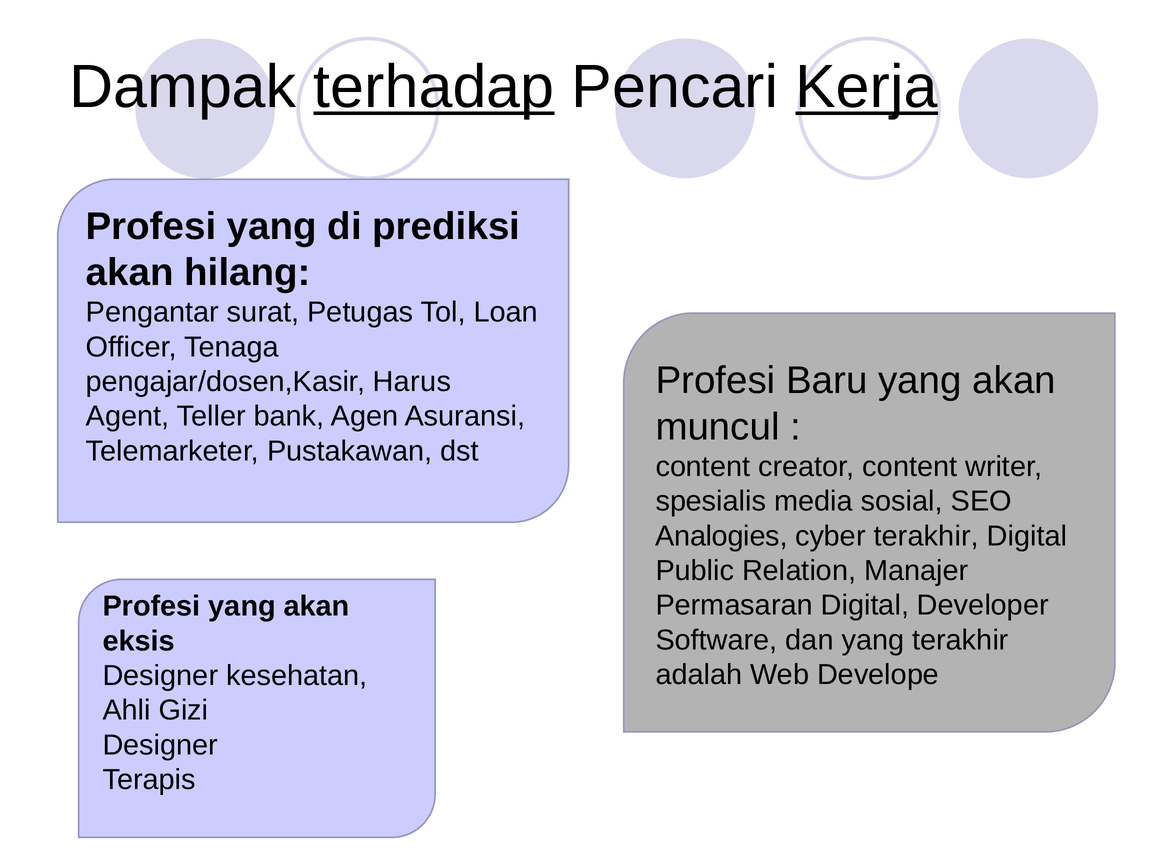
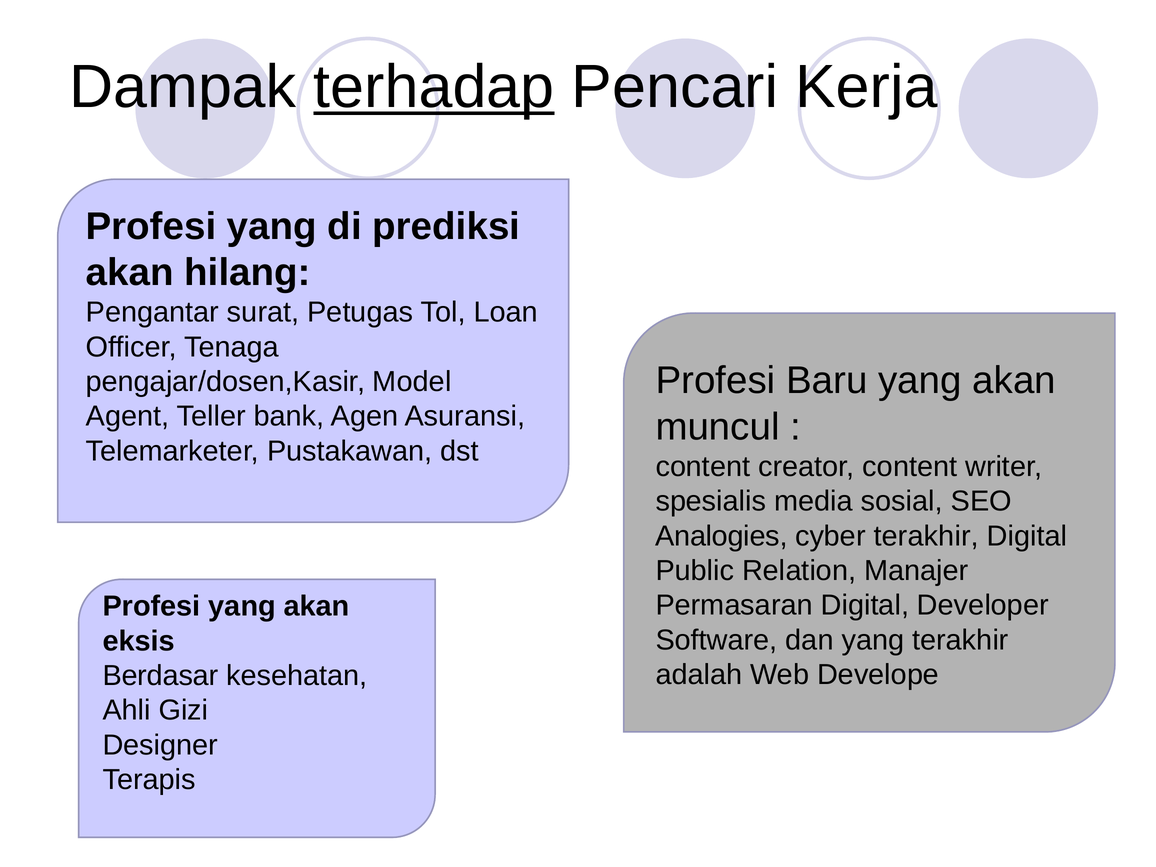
Kerja underline: present -> none
Harus: Harus -> Model
Designer at (160, 676): Designer -> Berdasar
